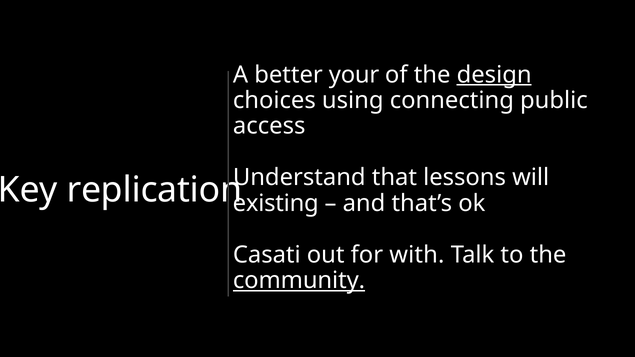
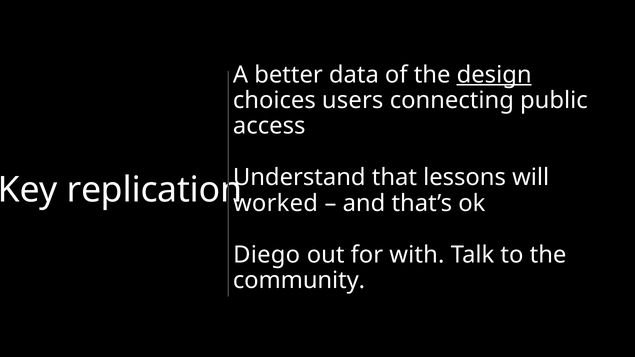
your: your -> data
using: using -> users
existing: existing -> worked
Casati: Casati -> Diego
community underline: present -> none
